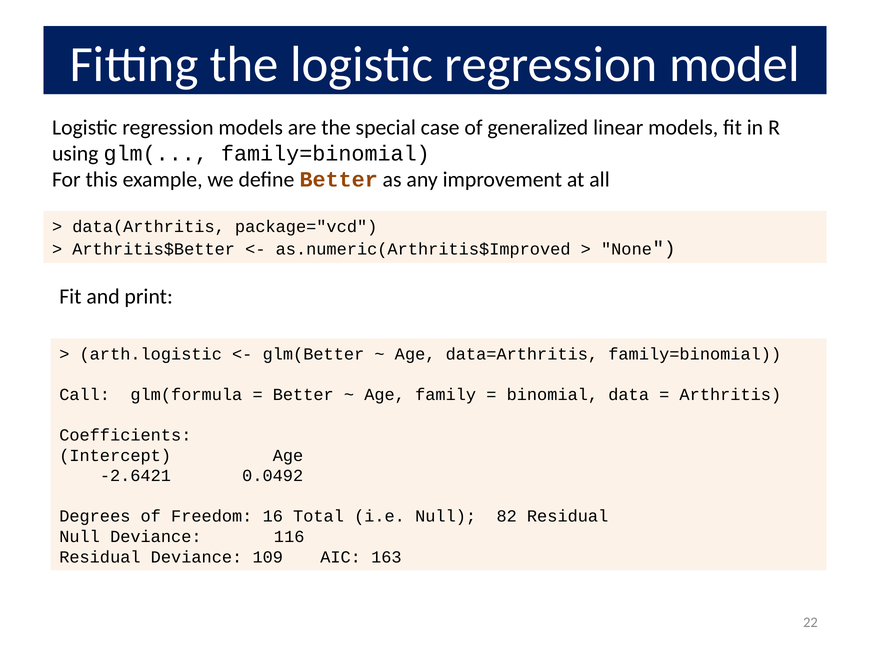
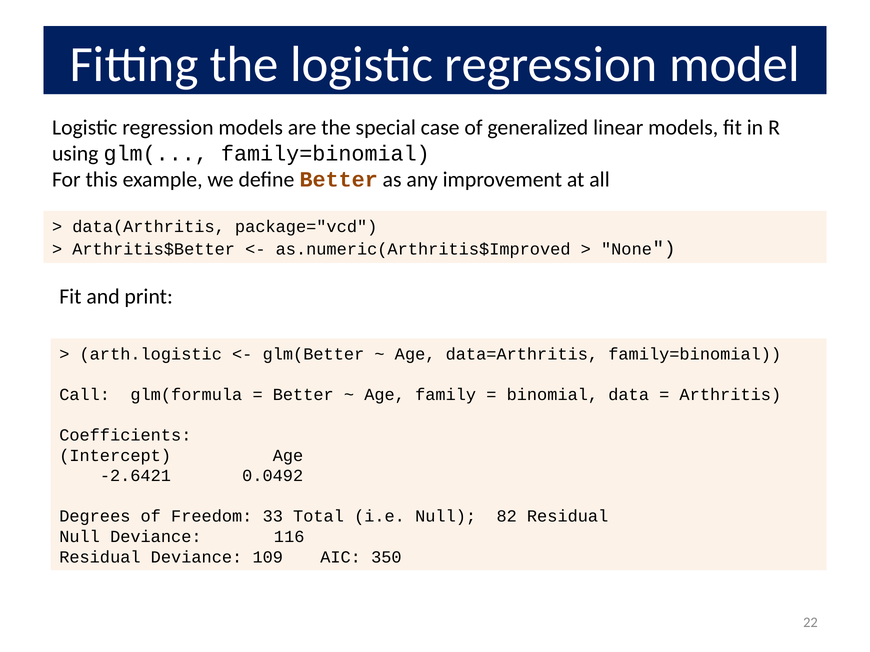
16: 16 -> 33
163: 163 -> 350
